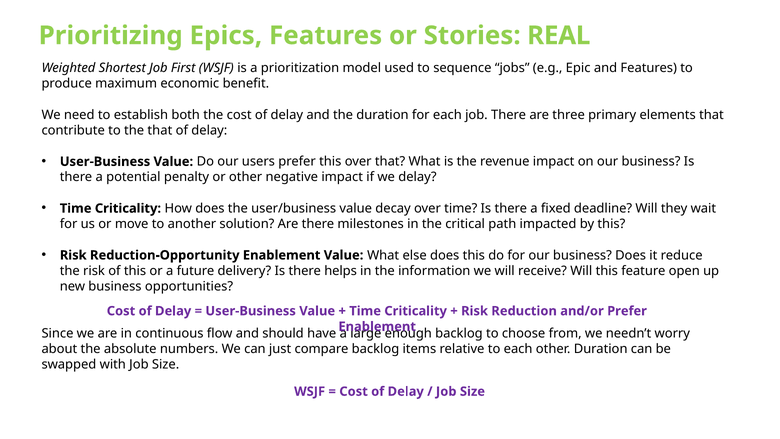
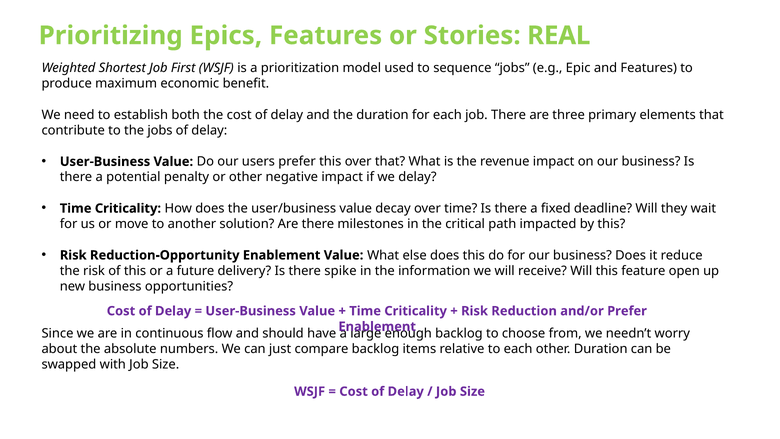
the that: that -> jobs
helps: helps -> spike
